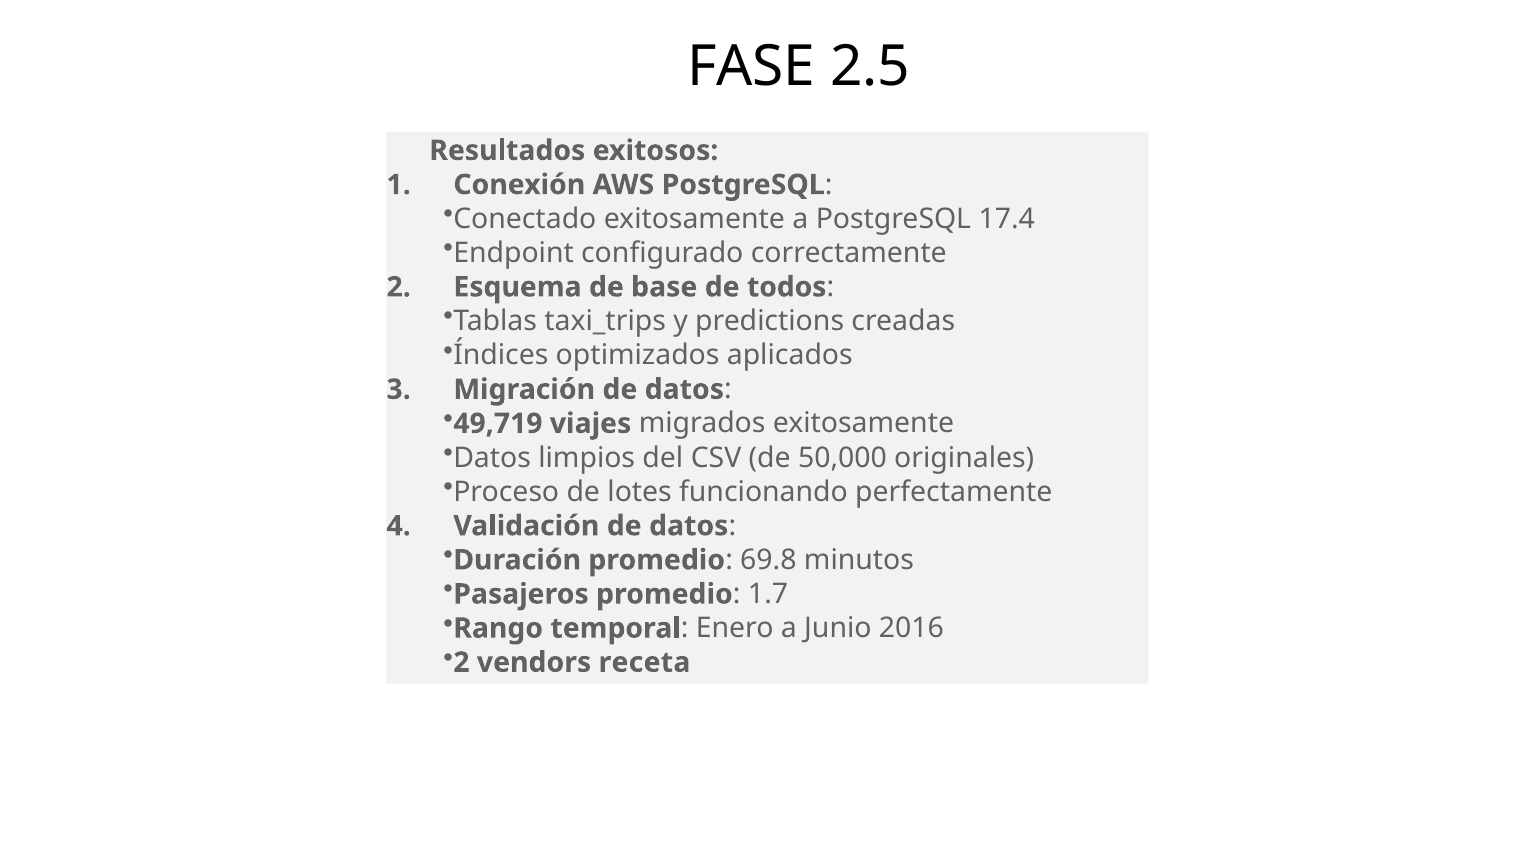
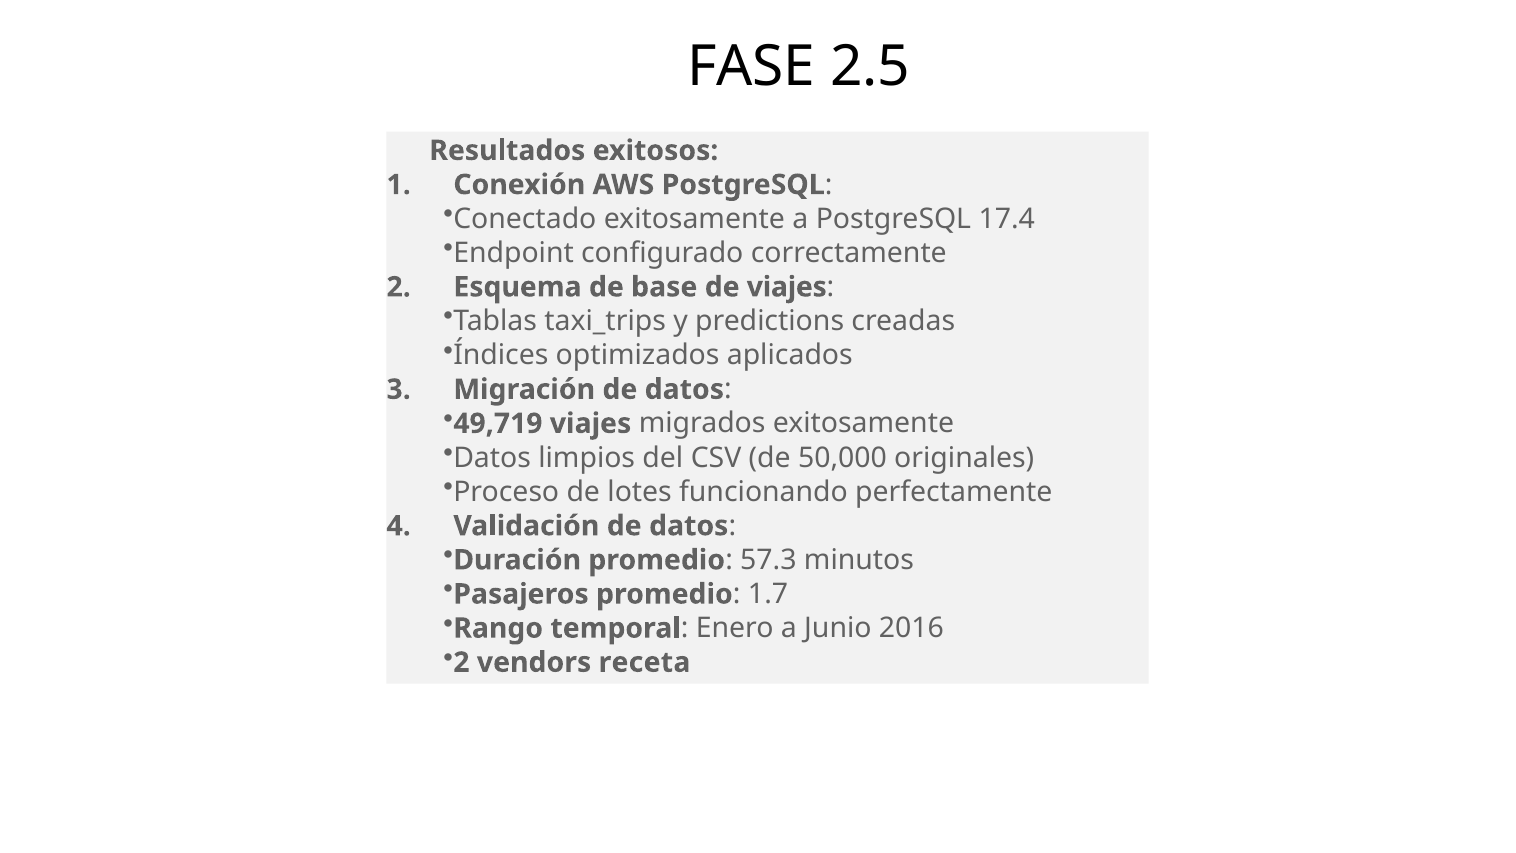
de todos: todos -> viajes
69.8: 69.8 -> 57.3
